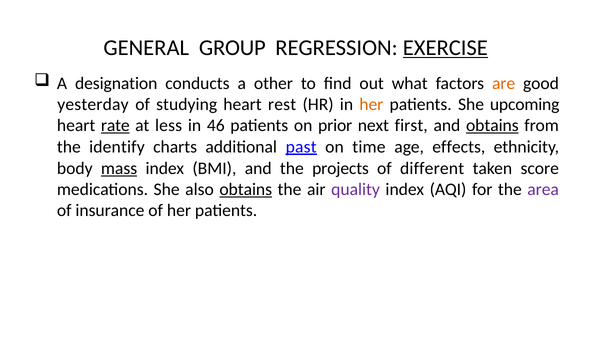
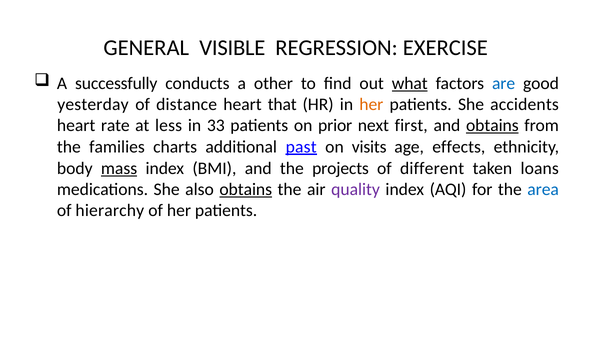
GROUP: GROUP -> VISIBLE
EXERCISE underline: present -> none
designation: designation -> successfully
what underline: none -> present
are colour: orange -> blue
studying: studying -> distance
rest: rest -> that
upcoming: upcoming -> accidents
rate underline: present -> none
46: 46 -> 33
identify: identify -> families
time: time -> visits
score: score -> loans
area colour: purple -> blue
insurance: insurance -> hierarchy
